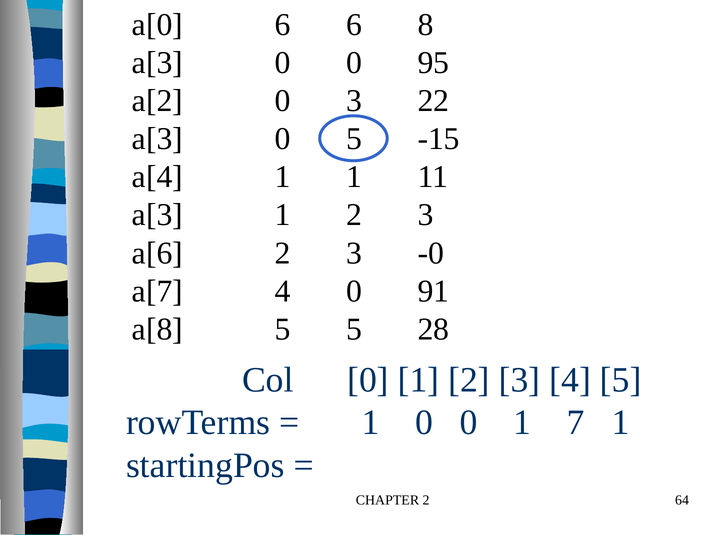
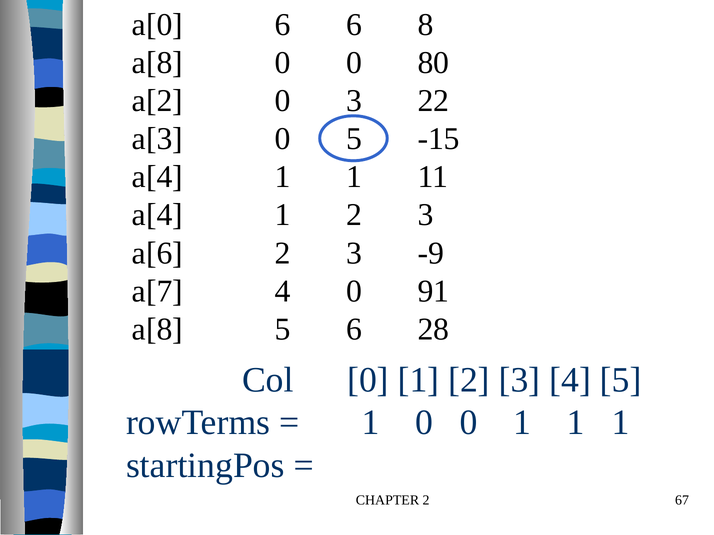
a[3 at (157, 63): a[3 -> a[8
95: 95 -> 80
a[3 at (157, 215): a[3 -> a[4
-0: -0 -> -9
5 5: 5 -> 6
0 1 7: 7 -> 1
64: 64 -> 67
